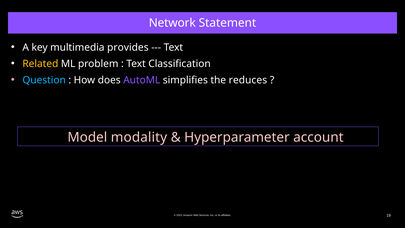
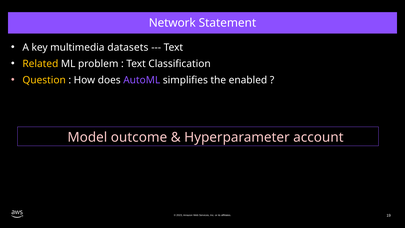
provides: provides -> datasets
Question colour: light blue -> yellow
reduces: reduces -> enabled
modality: modality -> outcome
